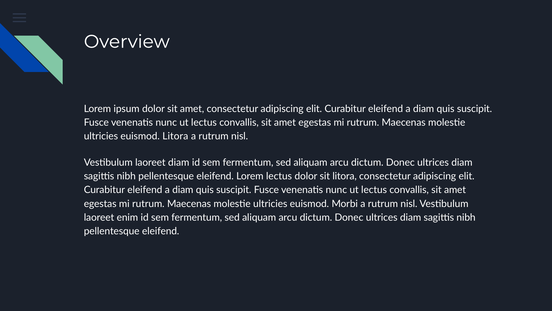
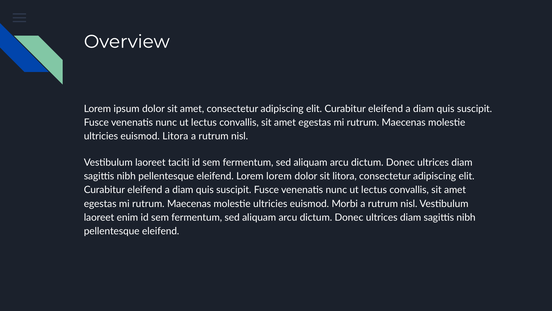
laoreet diam: diam -> taciti
Lorem lectus: lectus -> lorem
